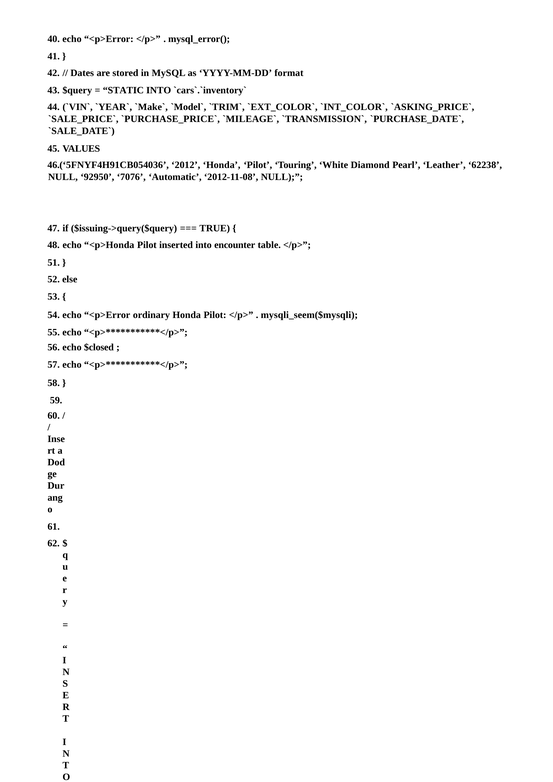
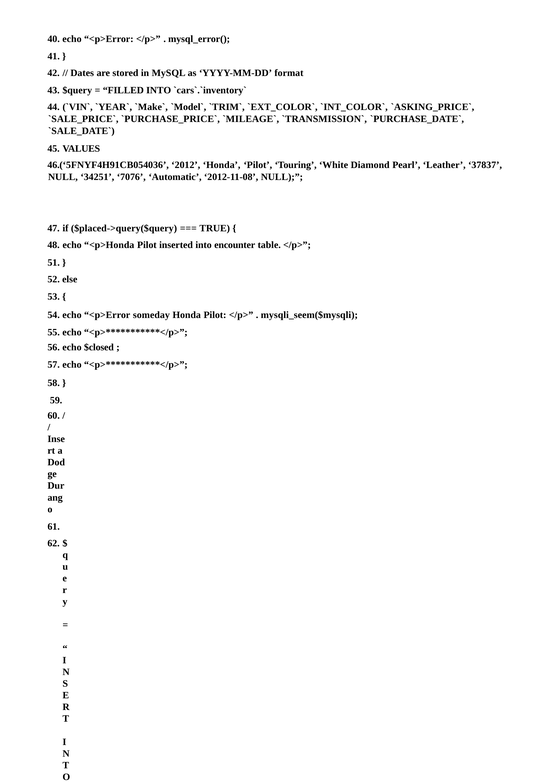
STATIC: STATIC -> FILLED
62238: 62238 -> 37837
92950: 92950 -> 34251
$issuing->query($query: $issuing->query($query -> $placed->query($query
ordinary: ordinary -> someday
